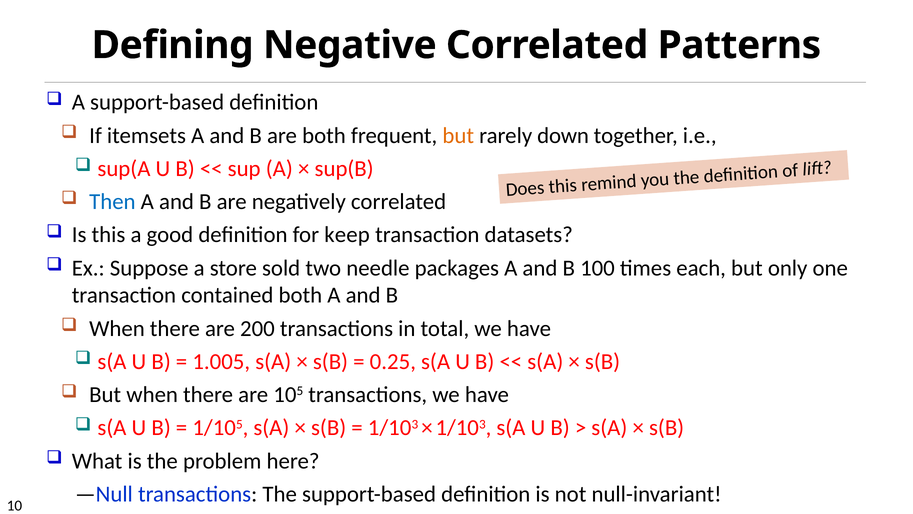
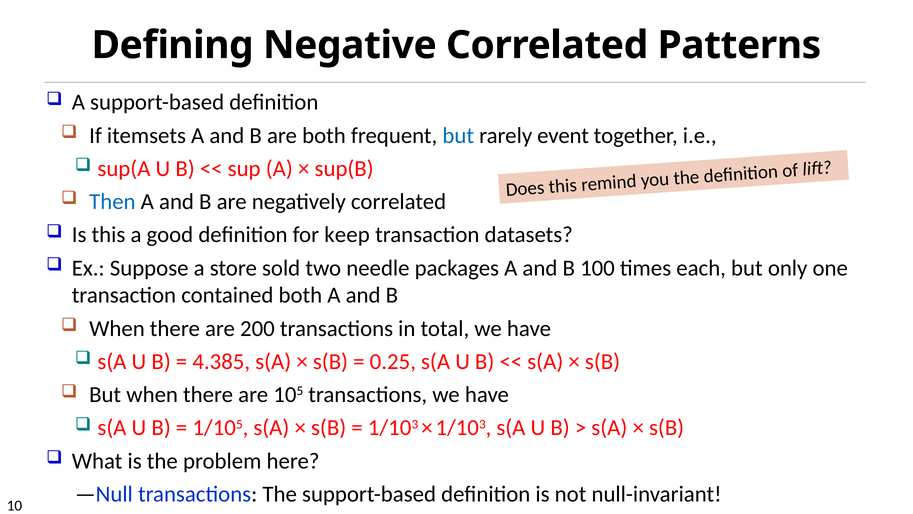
but at (458, 135) colour: orange -> blue
down: down -> event
1.005: 1.005 -> 4.385
